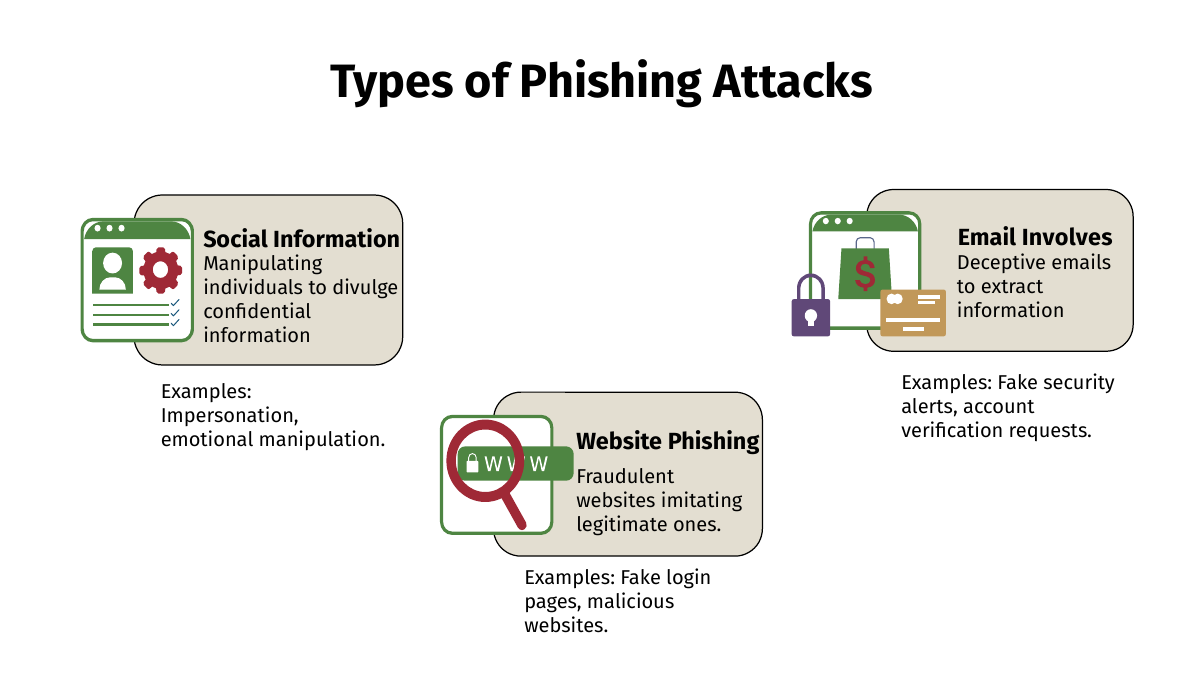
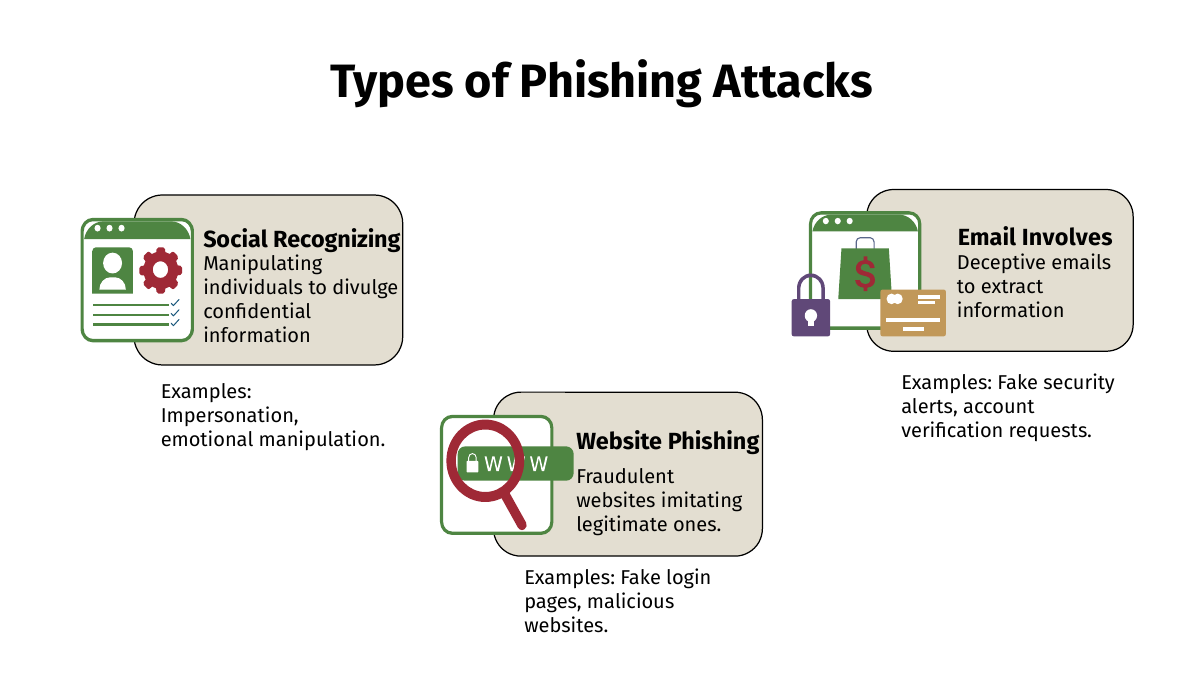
Social Information: Information -> Recognizing
